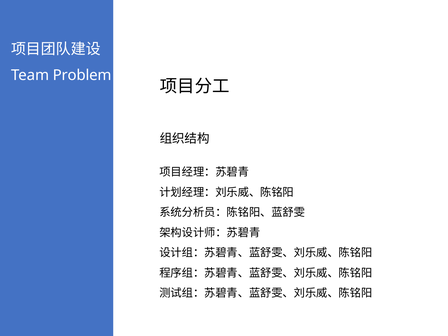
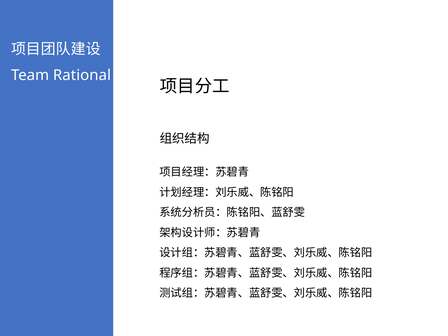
Problem: Problem -> Rational
